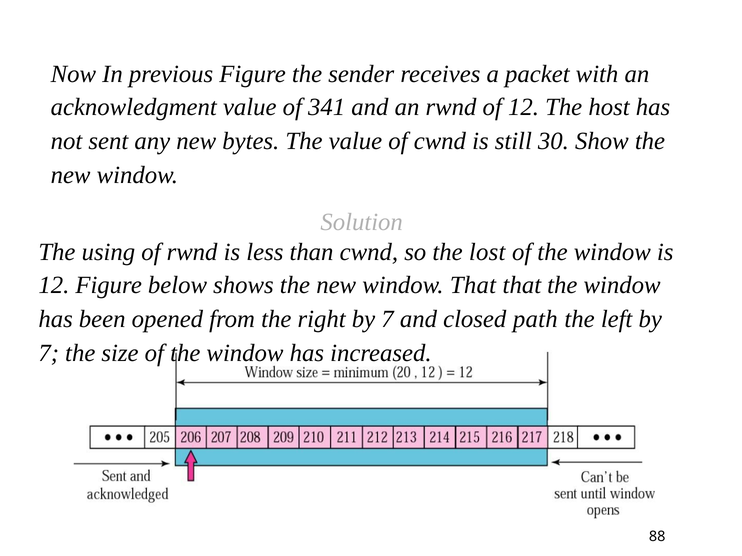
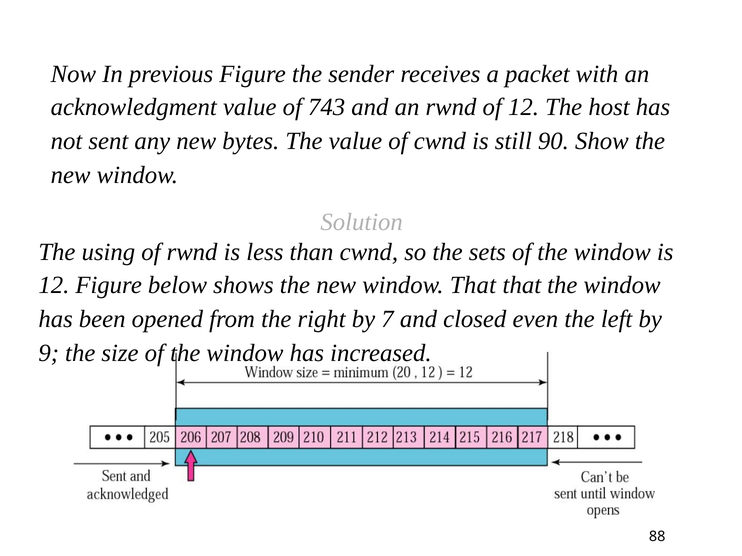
341: 341 -> 743
30: 30 -> 90
lost: lost -> sets
path: path -> even
7 at (49, 353): 7 -> 9
